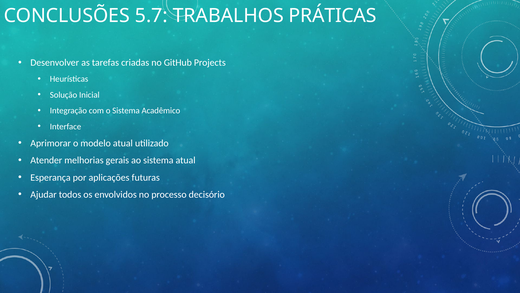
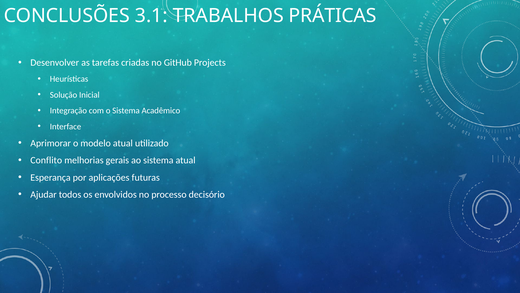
5.7: 5.7 -> 3.1
Atender: Atender -> Conflito
